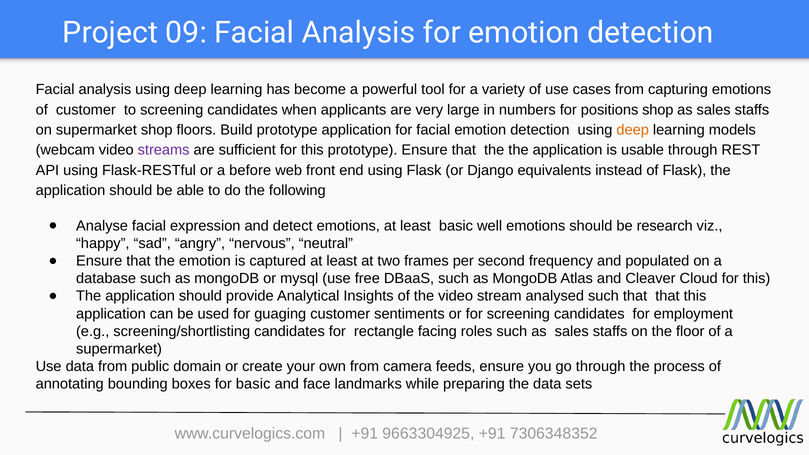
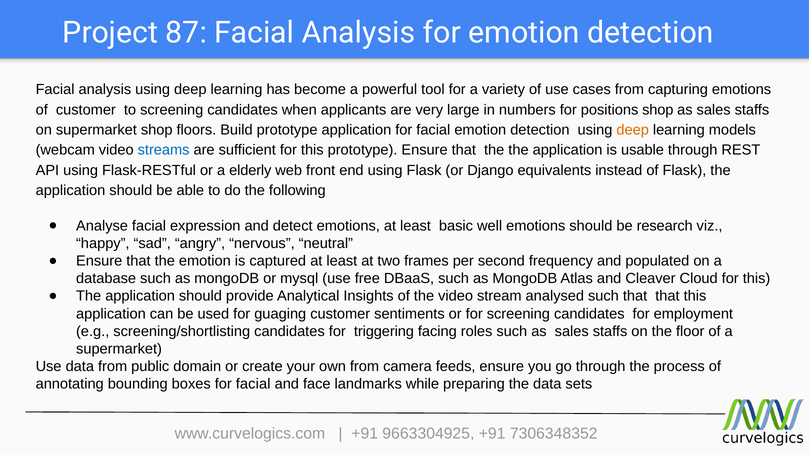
09: 09 -> 87
streams colour: purple -> blue
before: before -> elderly
rectangle: rectangle -> triggering
boxes for basic: basic -> facial
